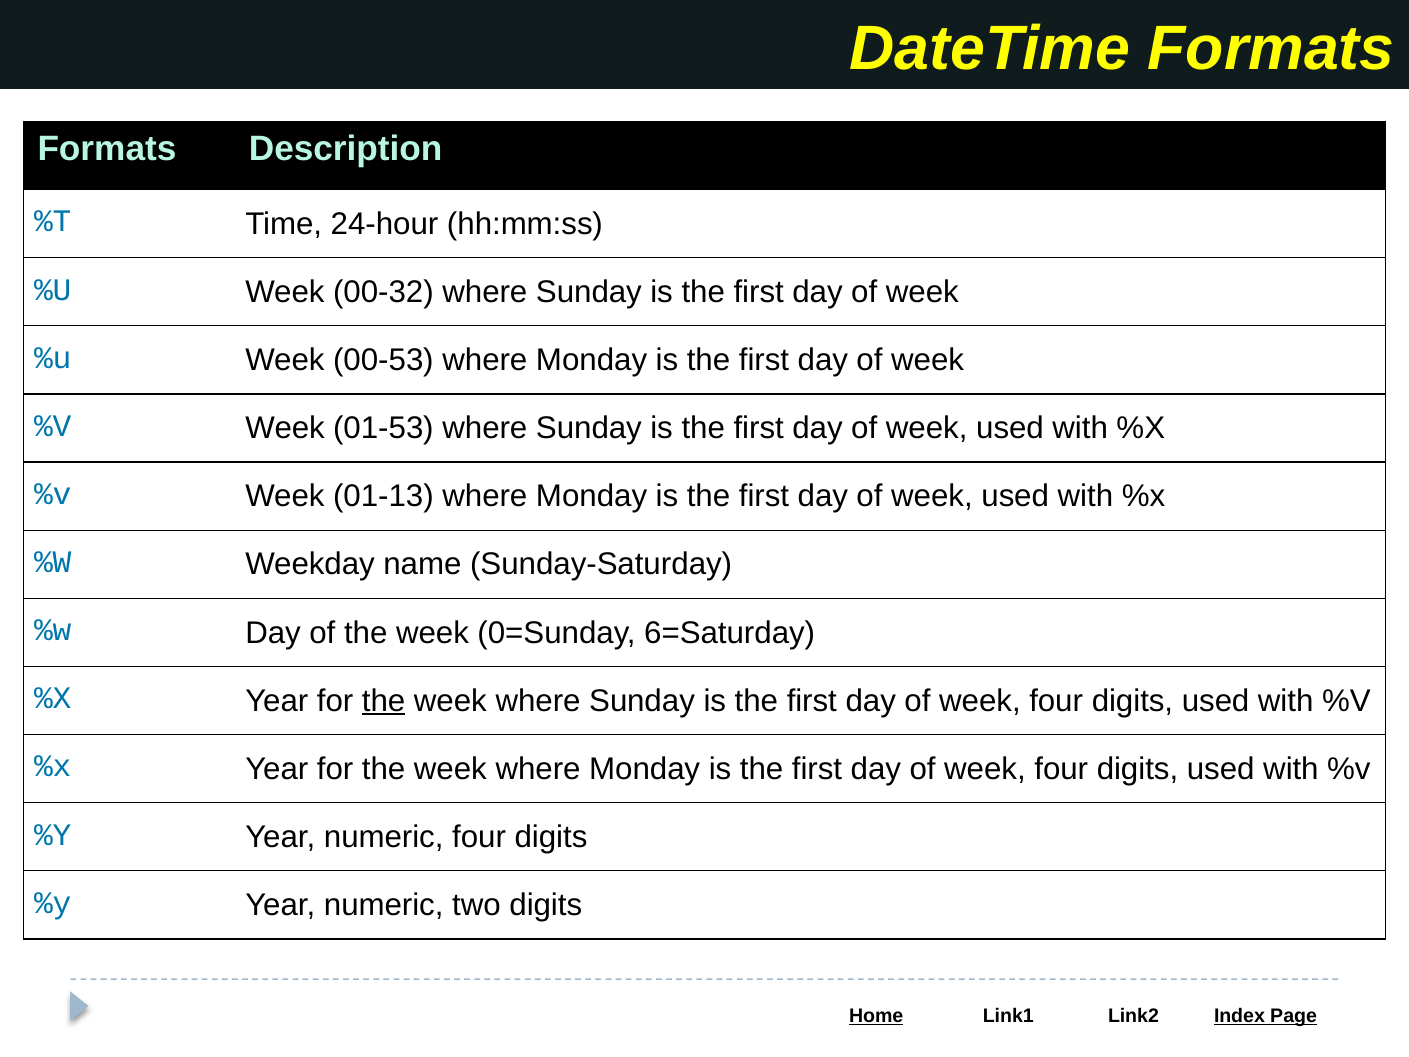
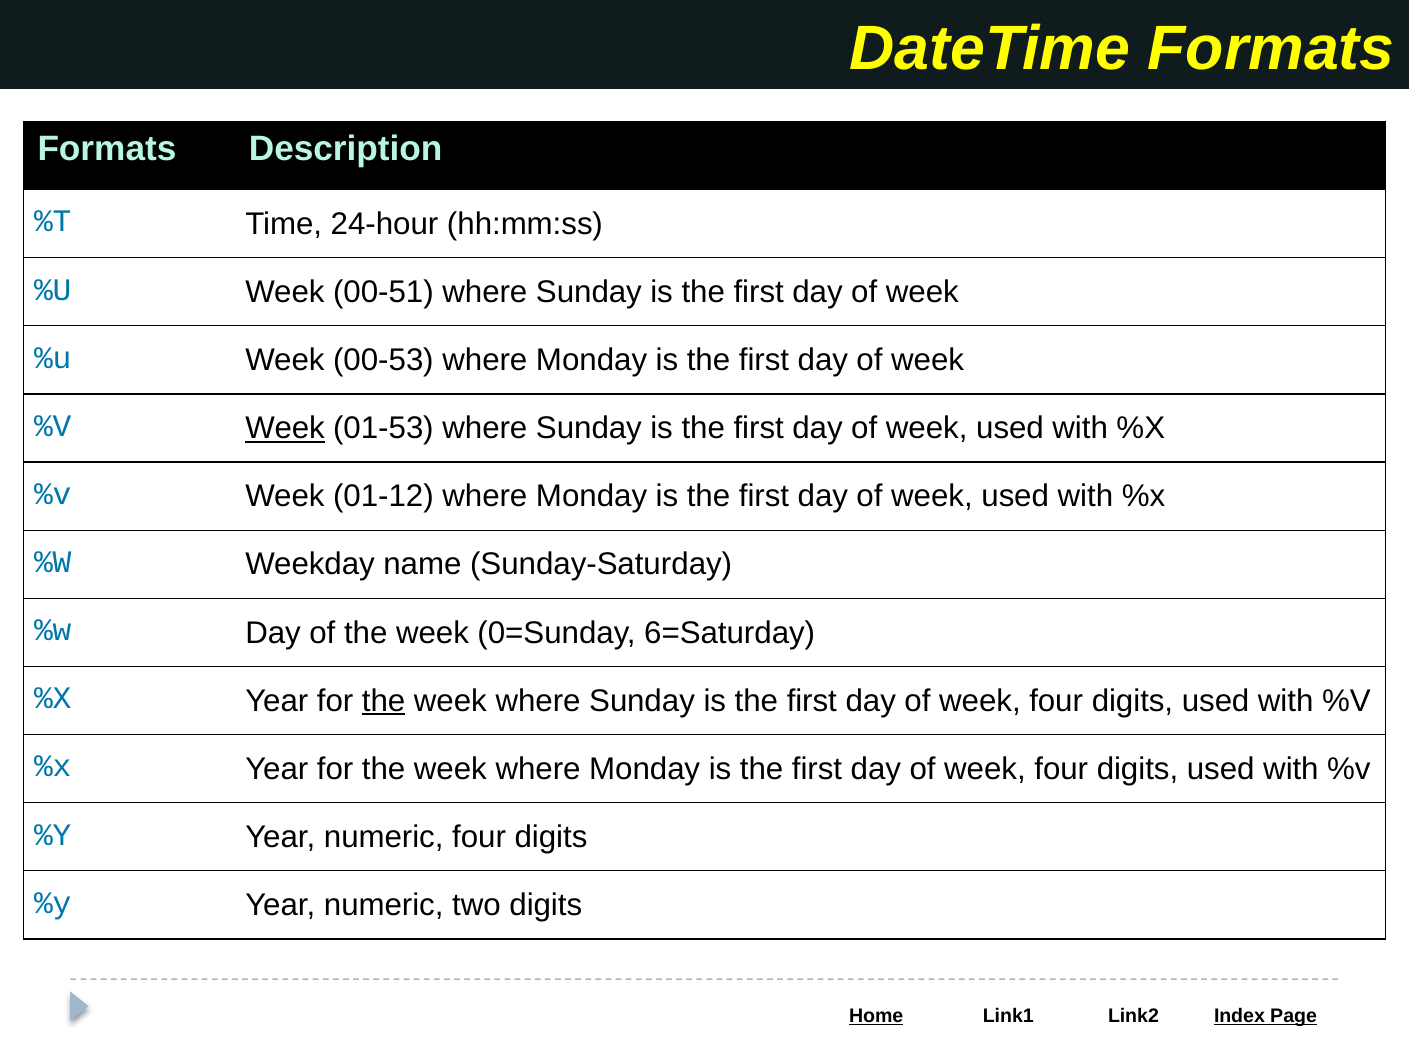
00-32: 00-32 -> 00-51
Week at (285, 428) underline: none -> present
01-13: 01-13 -> 01-12
